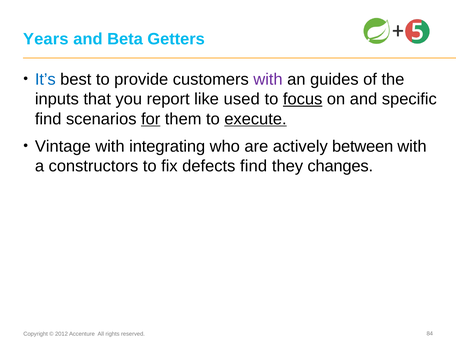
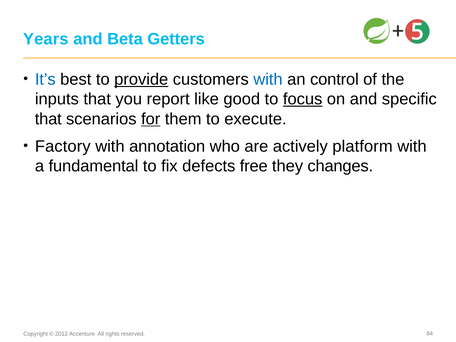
provide underline: none -> present
with at (268, 79) colour: purple -> blue
guides: guides -> control
used: used -> good
find at (48, 119): find -> that
execute underline: present -> none
Vintage: Vintage -> Factory
integrating: integrating -> annotation
between: between -> platform
constructors: constructors -> fundamental
defects find: find -> free
